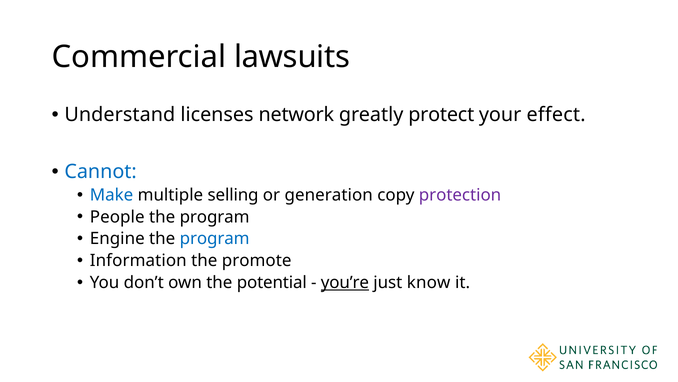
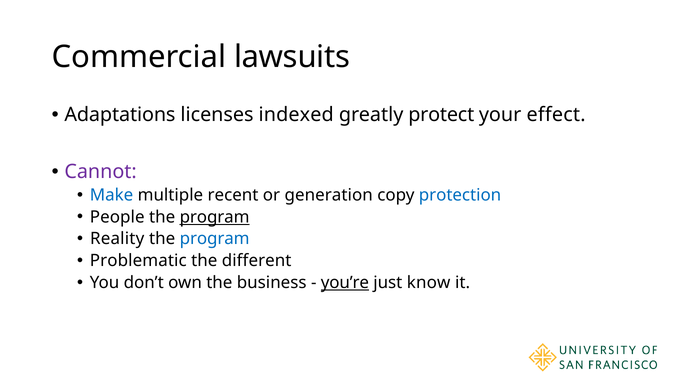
Understand: Understand -> Adaptations
network: network -> indexed
Cannot colour: blue -> purple
selling: selling -> recent
protection colour: purple -> blue
program at (215, 217) underline: none -> present
Engine: Engine -> Reality
Information: Information -> Problematic
promote: promote -> different
potential: potential -> business
